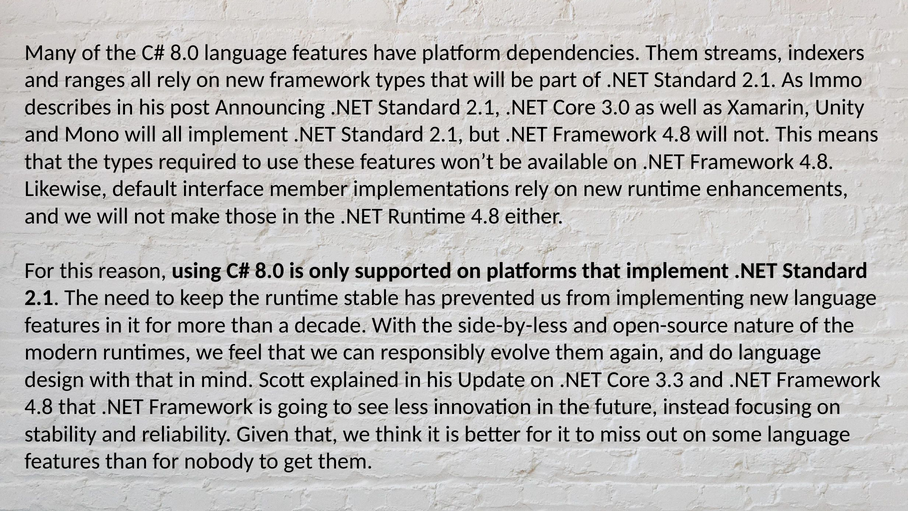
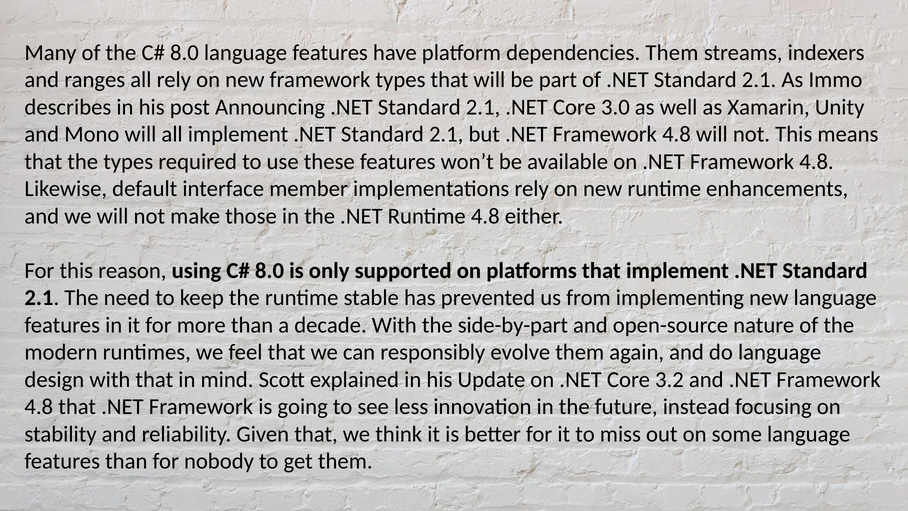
side-by-less: side-by-less -> side-by-part
3.3: 3.3 -> 3.2
